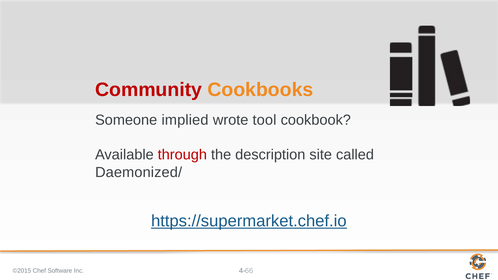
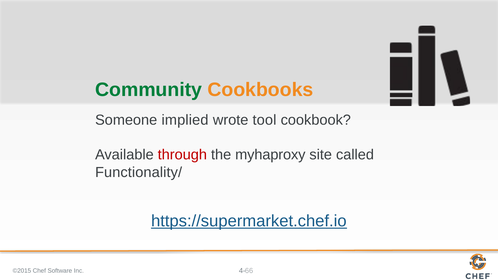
Community colour: red -> green
description: description -> myhaproxy
Daemonized/: Daemonized/ -> Functionality/
